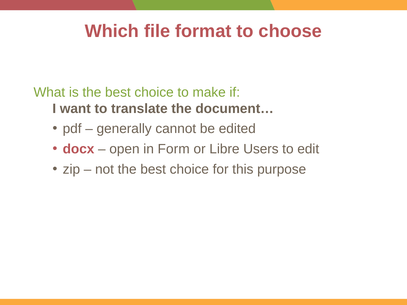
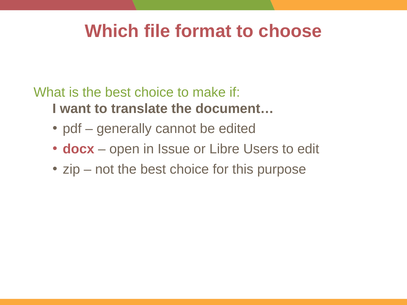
Form: Form -> Issue
